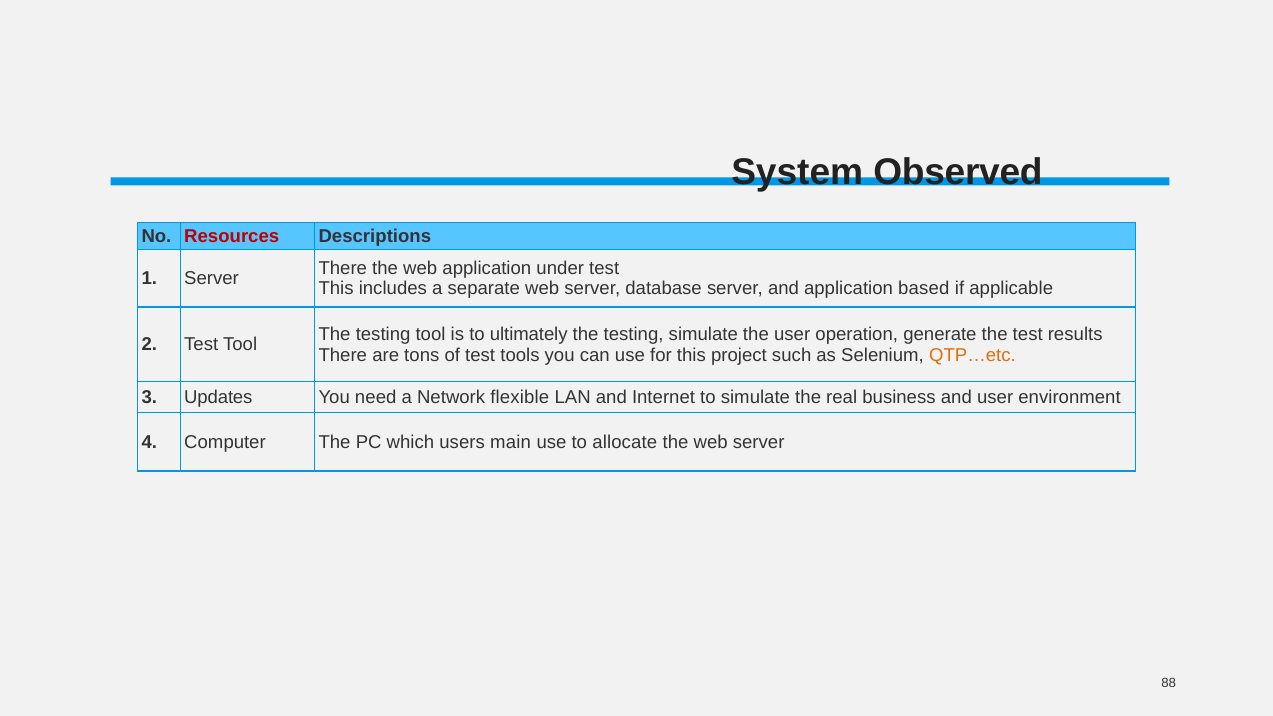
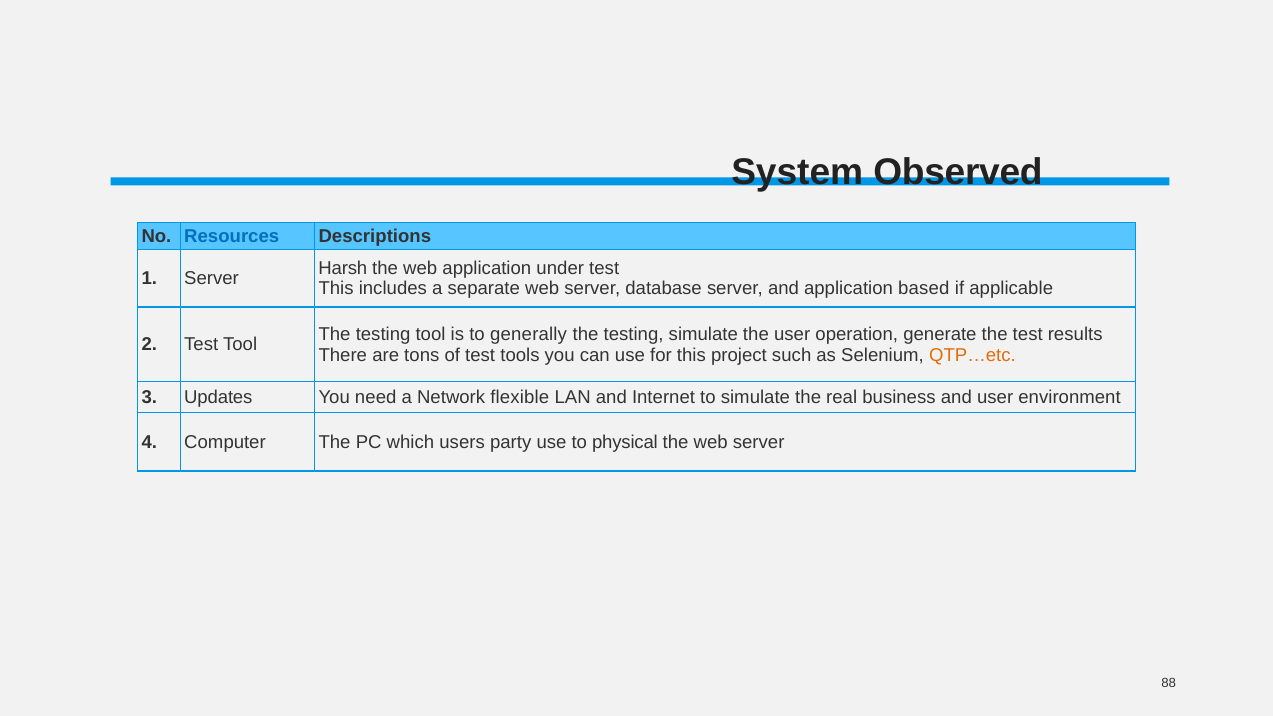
Resources colour: red -> blue
There at (343, 268): There -> Harsh
ultimately: ultimately -> generally
main: main -> party
allocate: allocate -> physical
